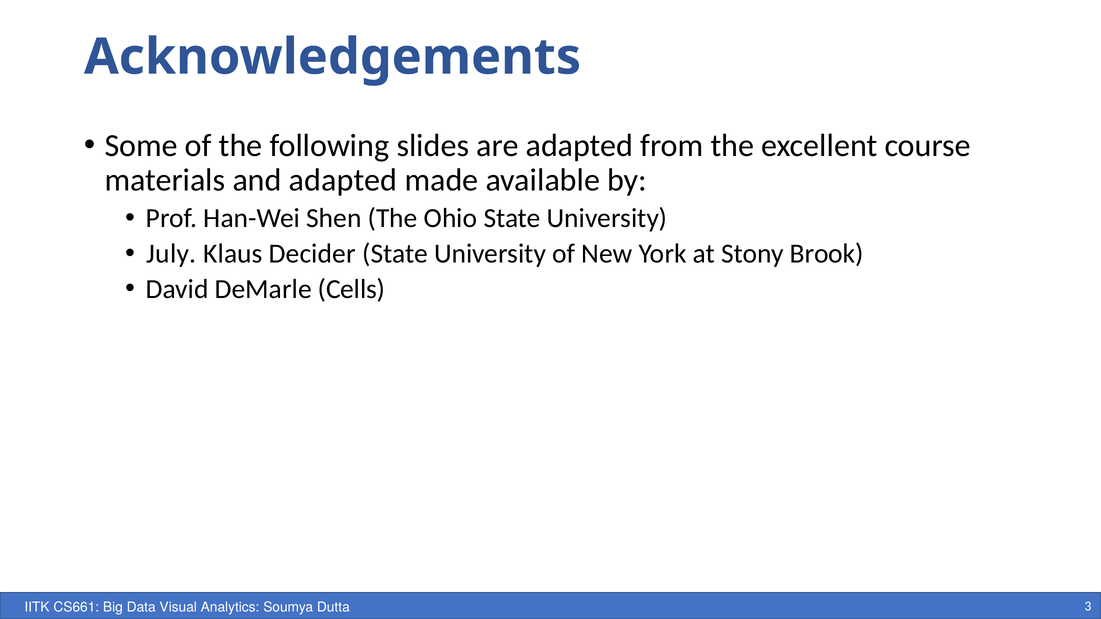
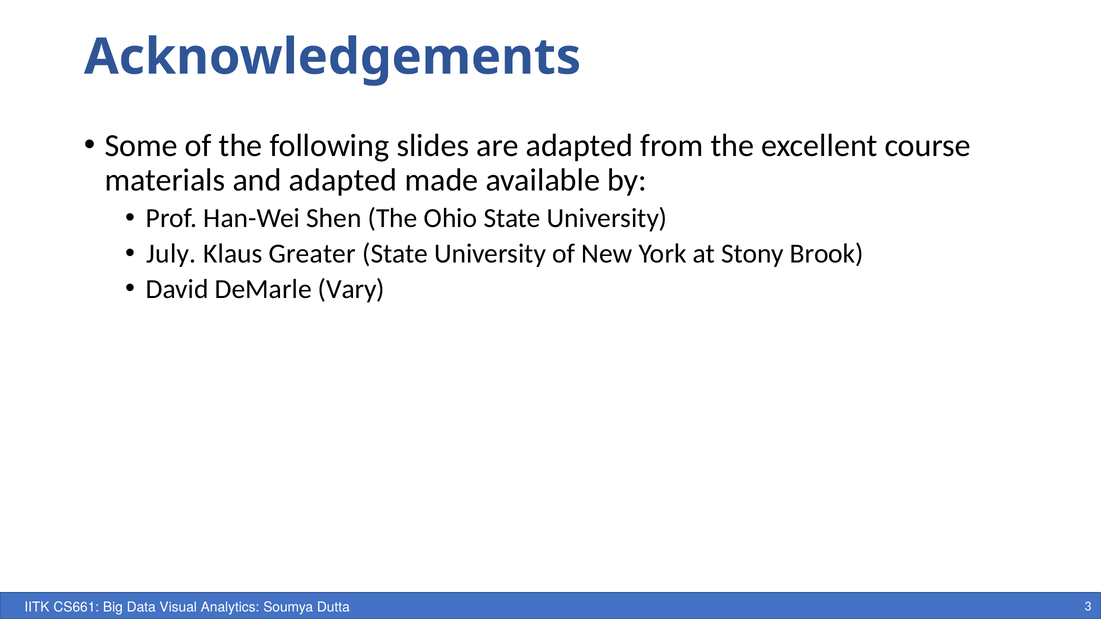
Decider: Decider -> Greater
Cells: Cells -> Vary
